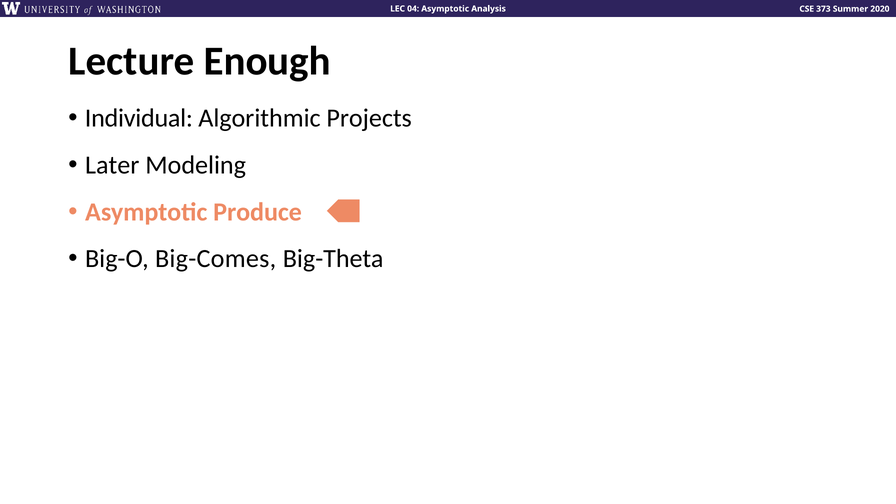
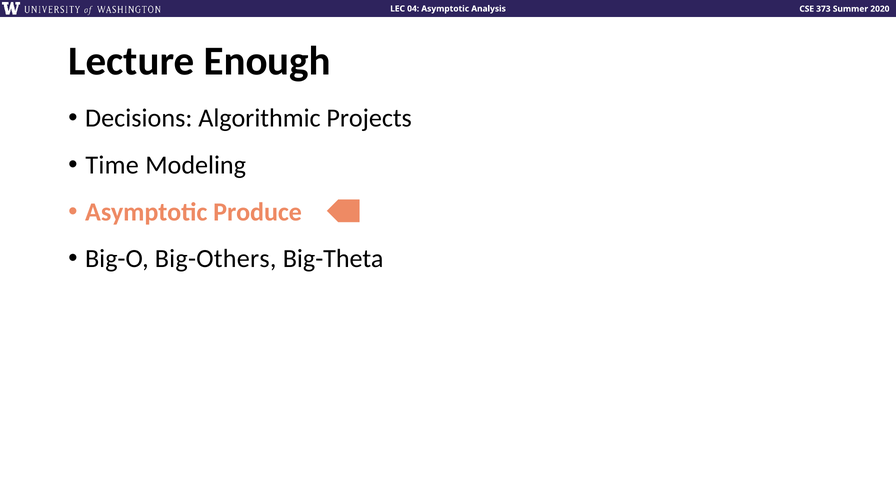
Individual: Individual -> Decisions
Later: Later -> Time
Big-Comes: Big-Comes -> Big-Others
